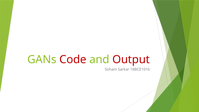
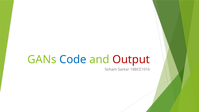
Code colour: red -> blue
